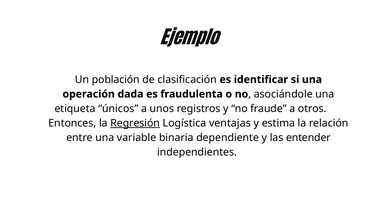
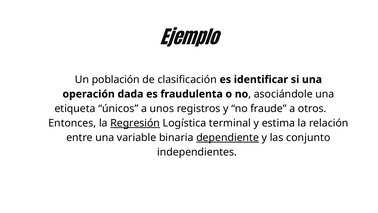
ventajas: ventajas -> terminal
dependiente underline: none -> present
entender: entender -> conjunto
